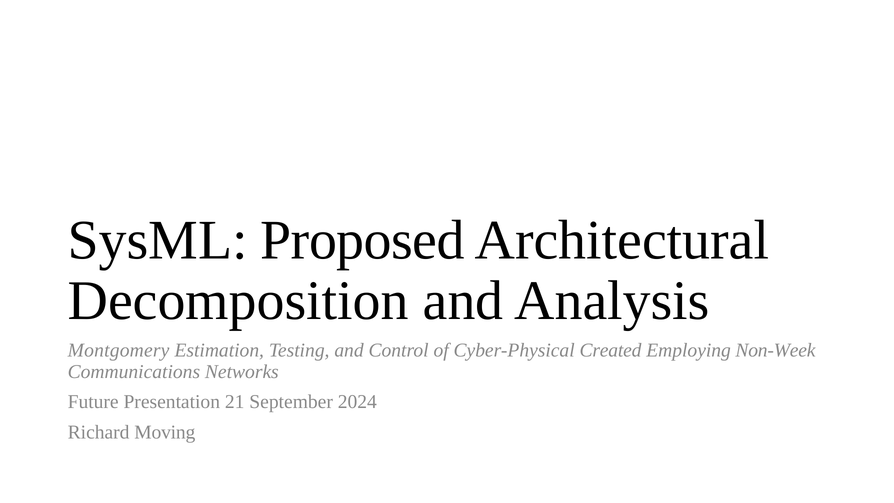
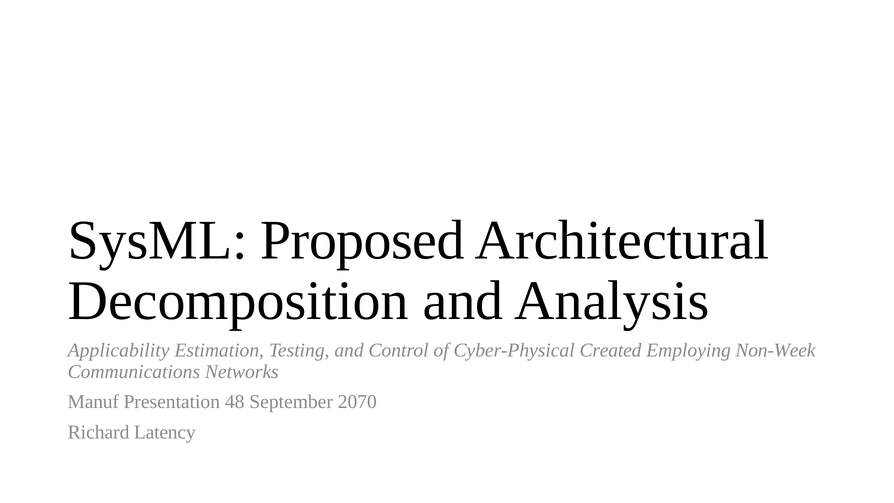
Montgomery: Montgomery -> Applicability
Future: Future -> Manuf
21: 21 -> 48
2024: 2024 -> 2070
Moving: Moving -> Latency
